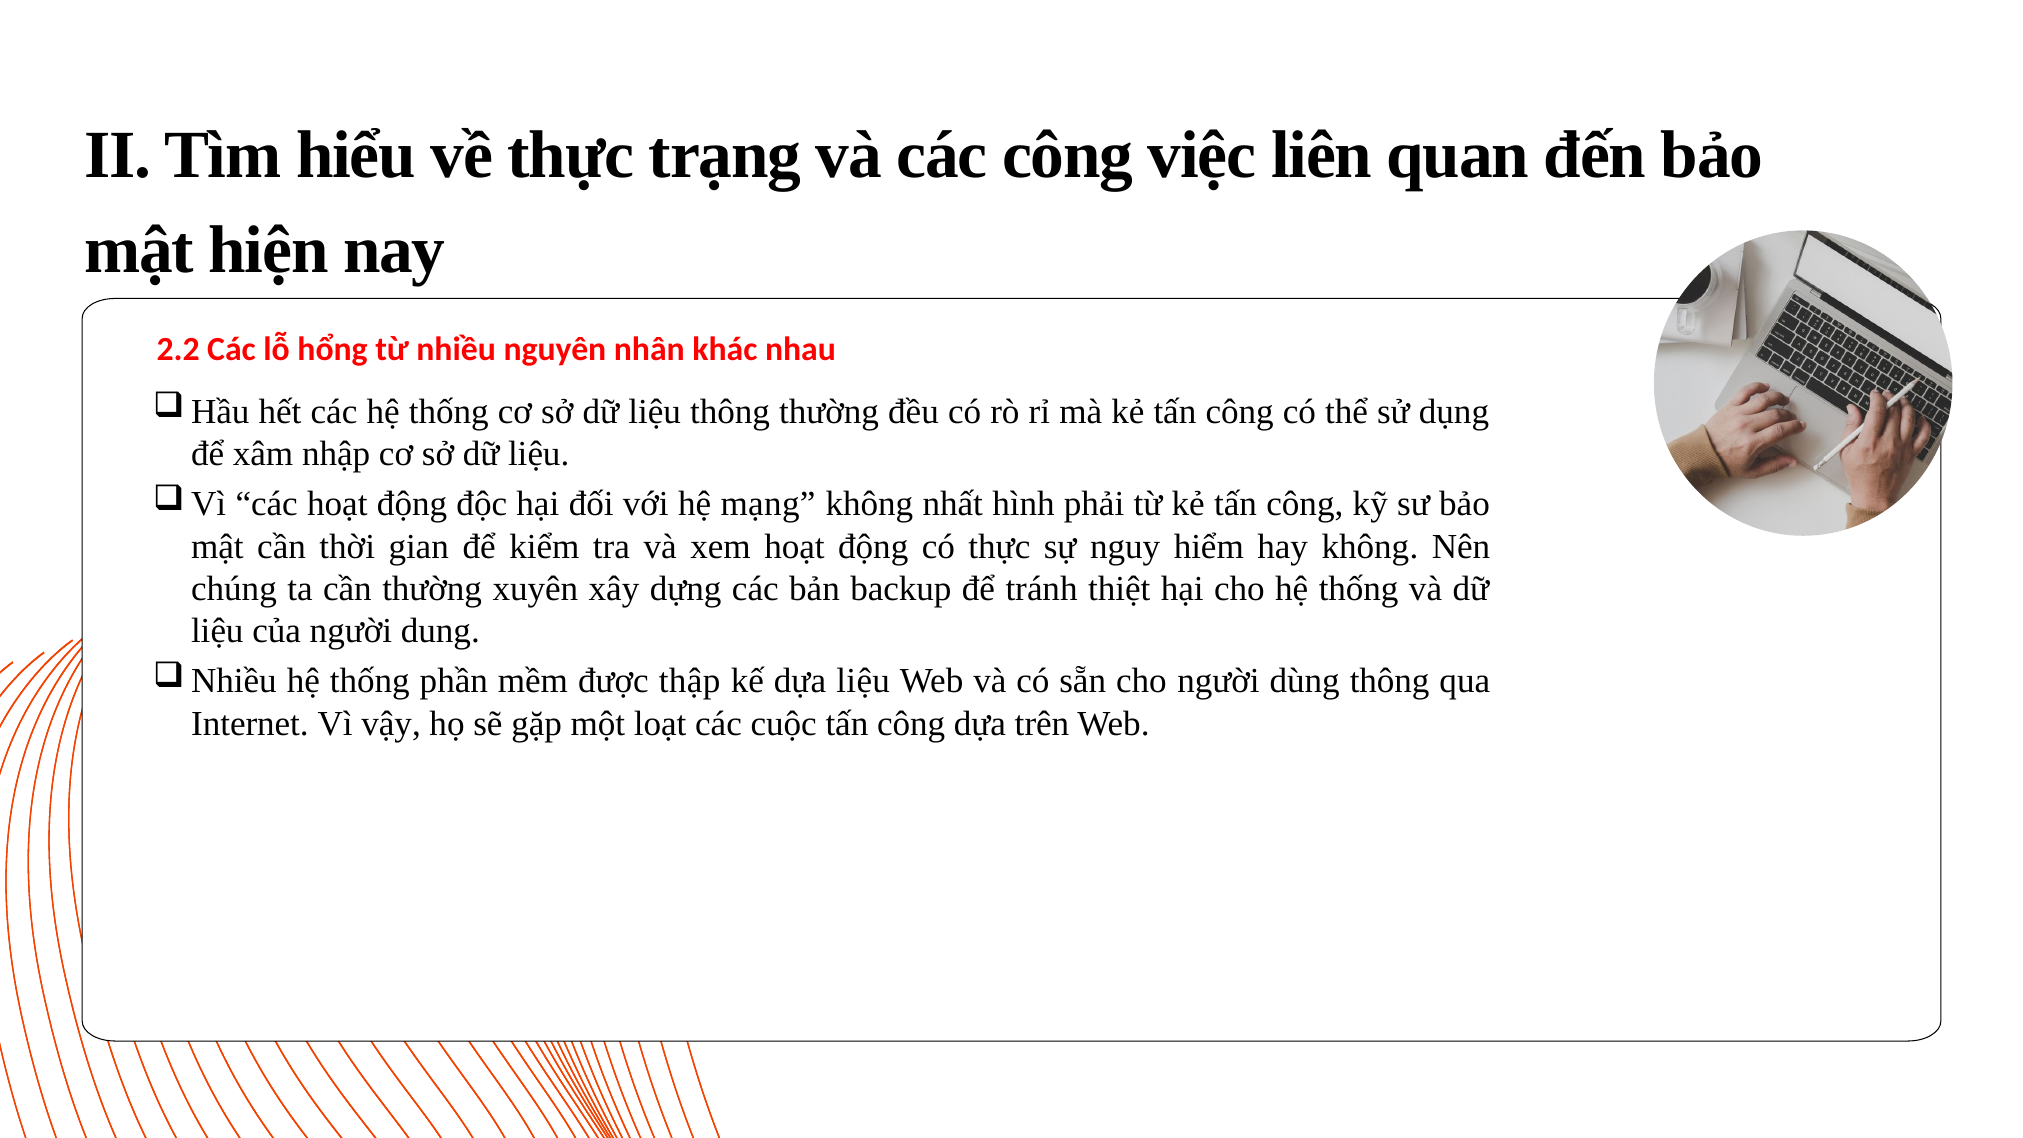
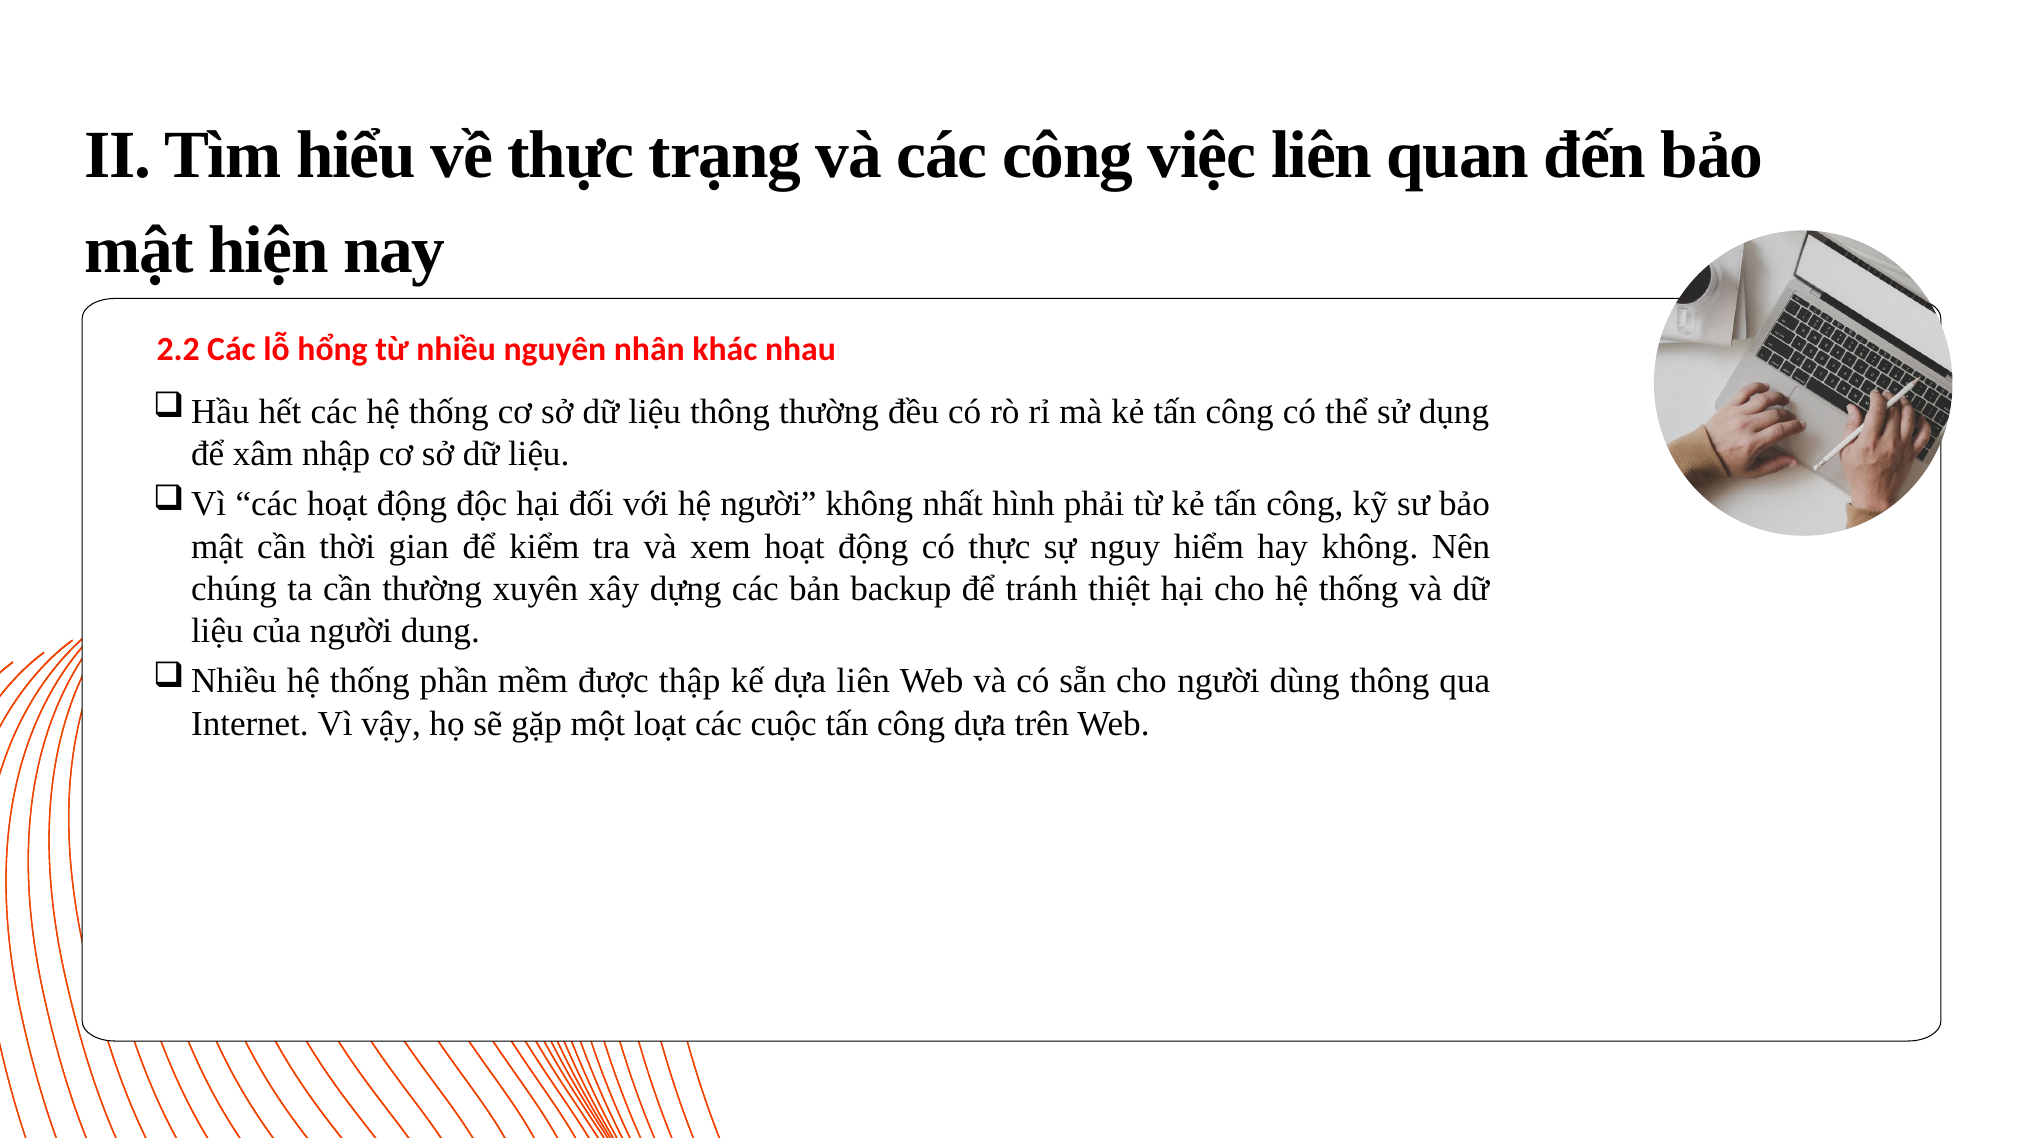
hệ mạng: mạng -> người
dựa liệu: liệu -> liên
